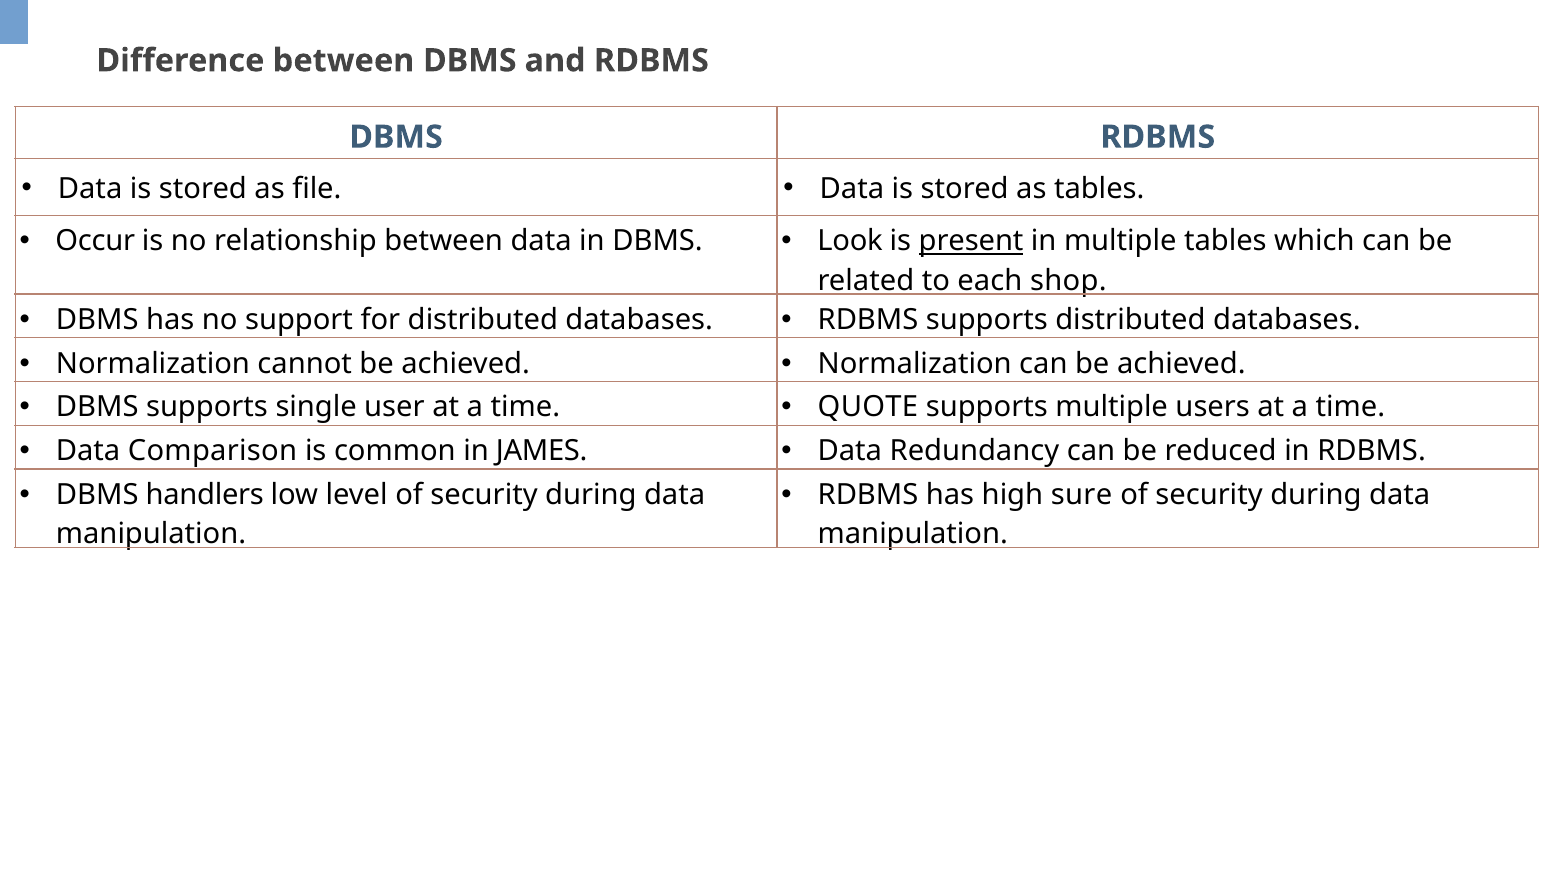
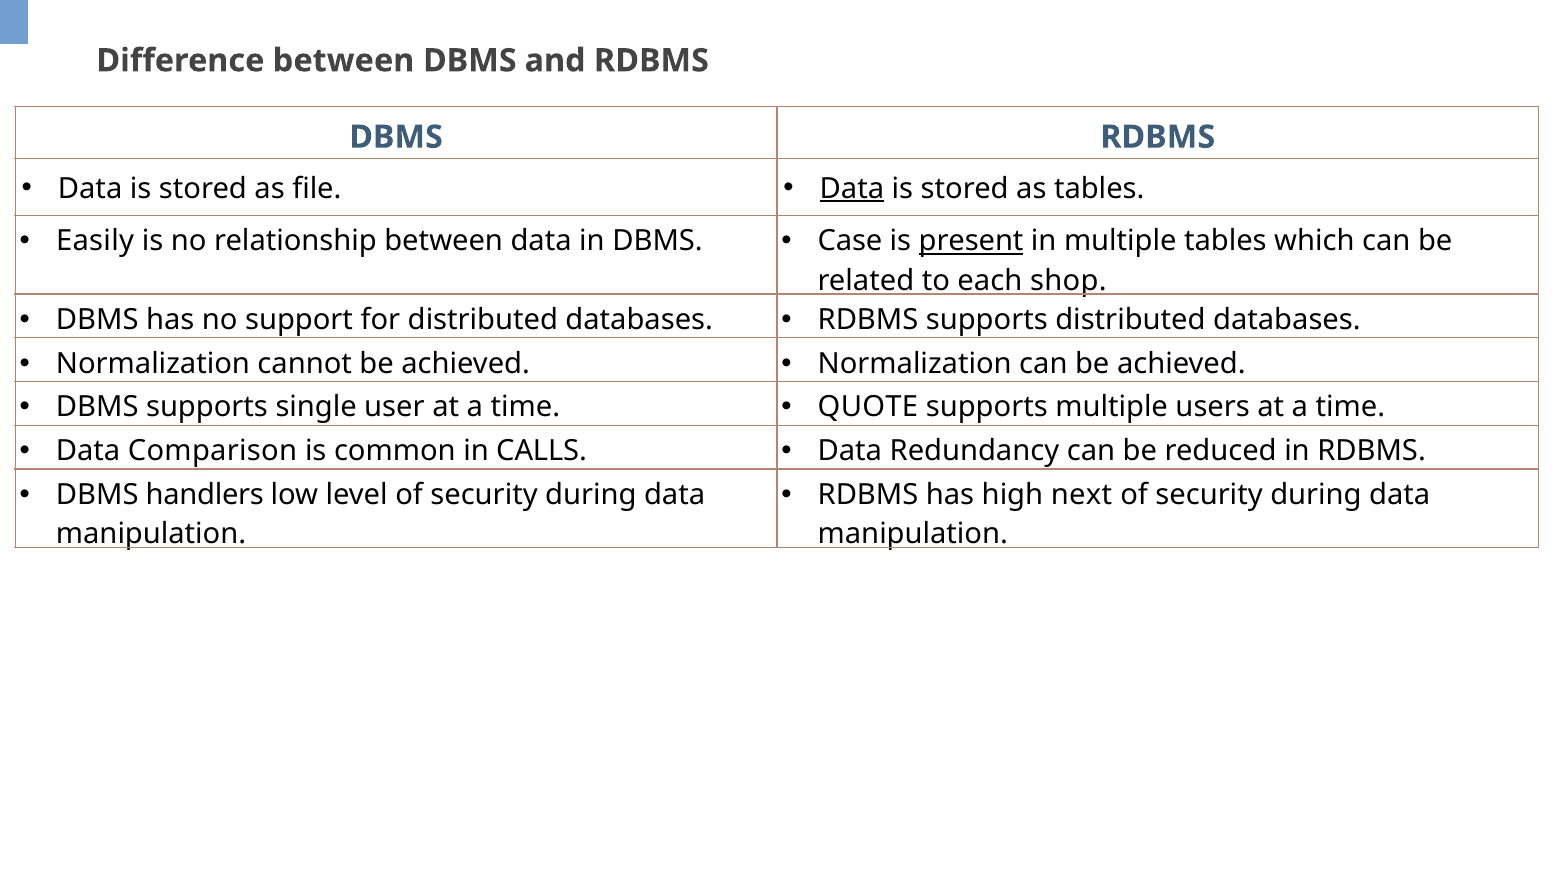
Data at (852, 188) underline: none -> present
Occur: Occur -> Easily
Look: Look -> Case
JAMES: JAMES -> CALLS
sure: sure -> next
